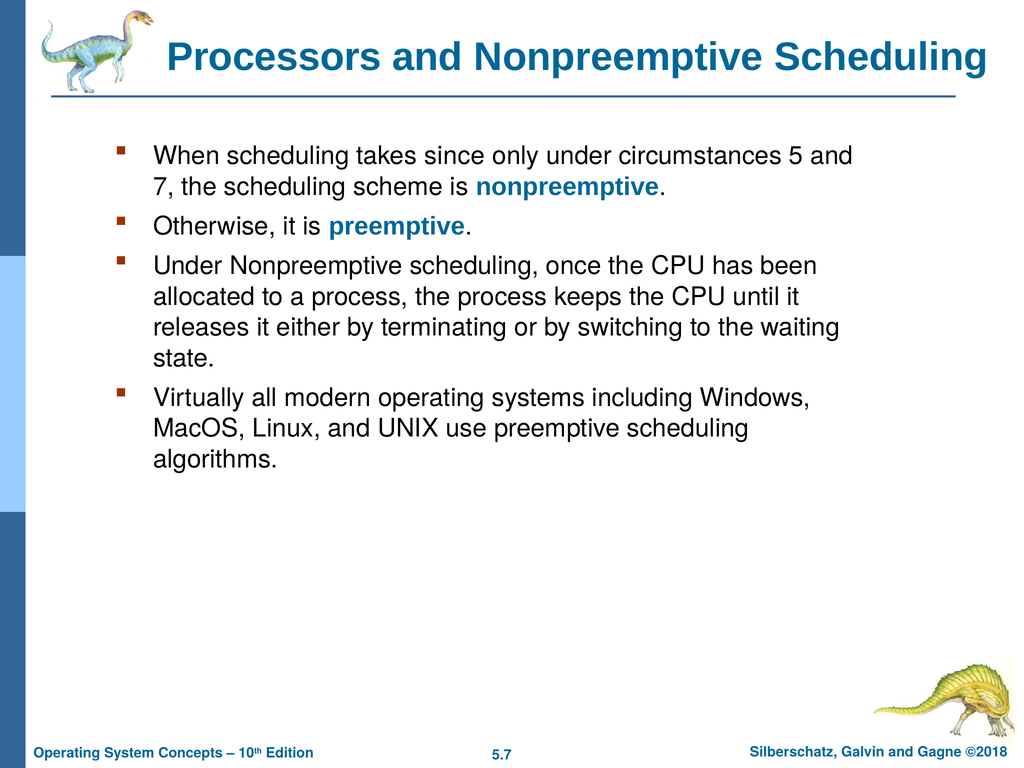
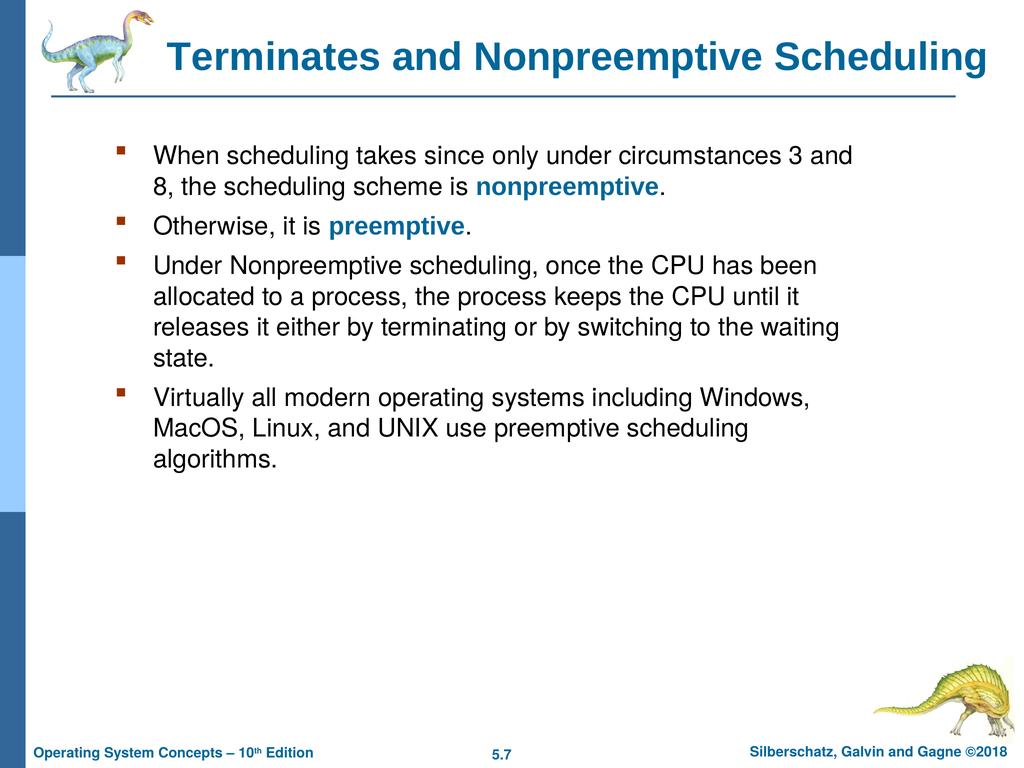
Processors: Processors -> Terminates
5: 5 -> 3
7: 7 -> 8
